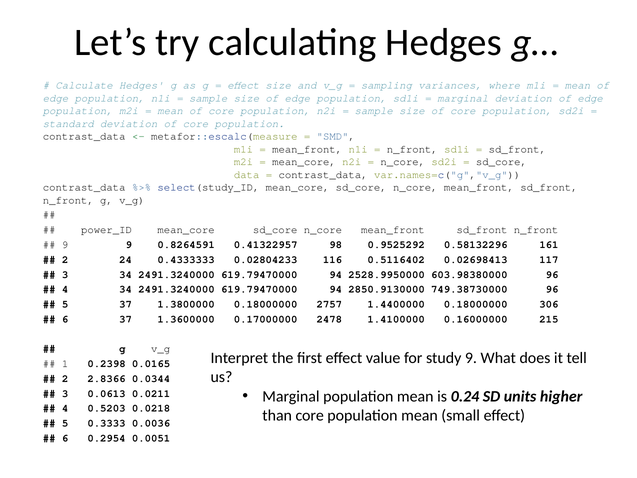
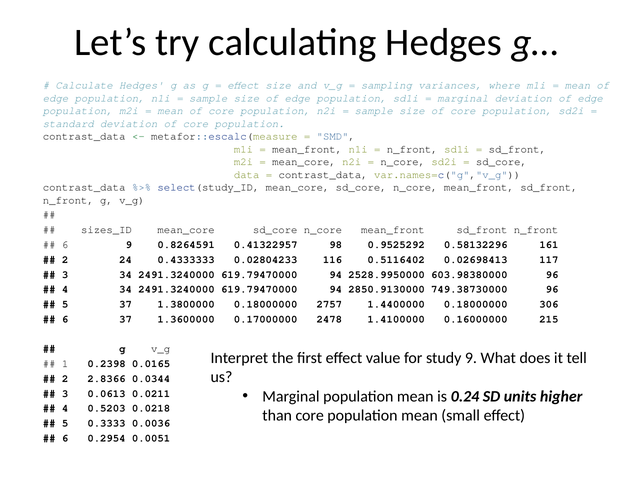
power_ID: power_ID -> sizes_ID
9 at (65, 245): 9 -> 6
